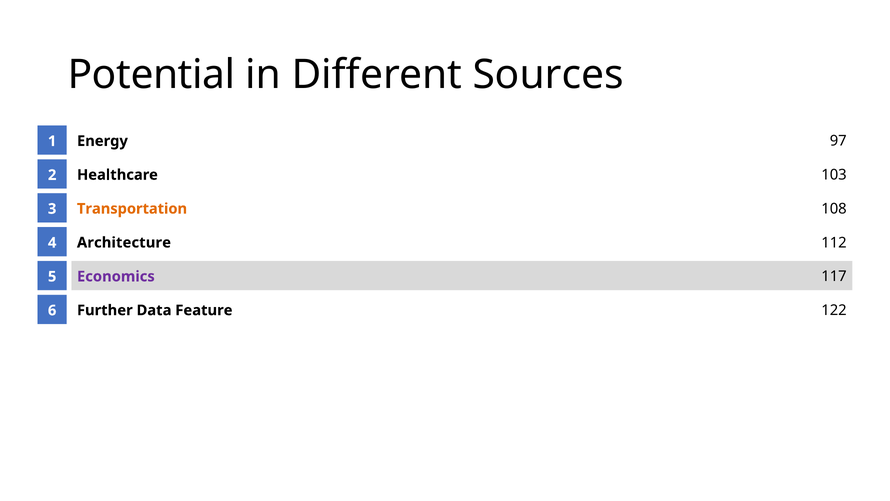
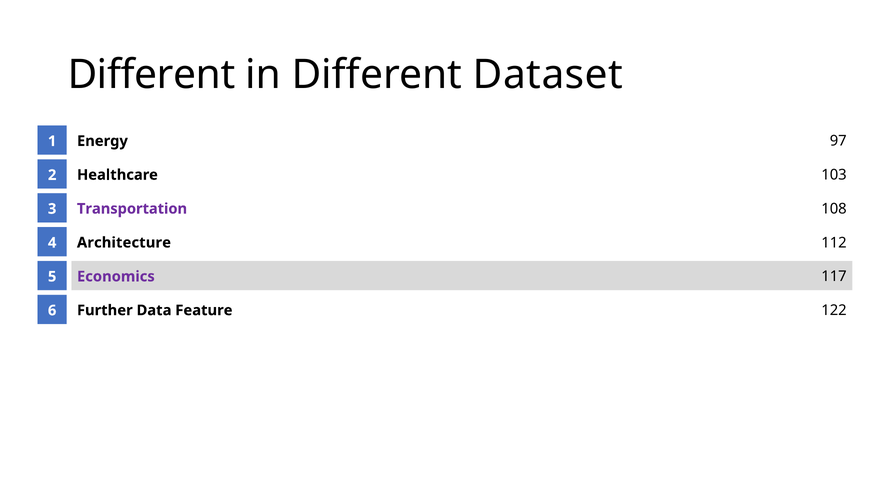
Potential at (152, 75): Potential -> Different
Sources: Sources -> Dataset
Transportation colour: orange -> purple
